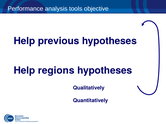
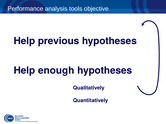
regions: regions -> enough
